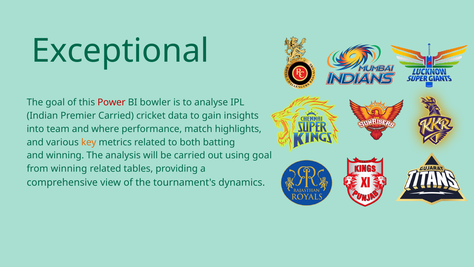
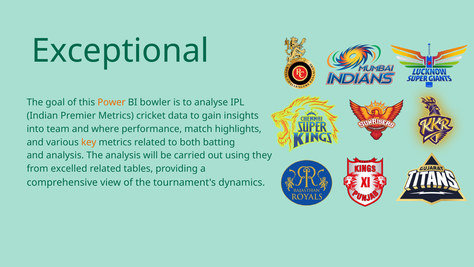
Power colour: red -> orange
Premier Carried: Carried -> Metrics
and winning: winning -> analysis
using goal: goal -> they
from winning: winning -> excelled
